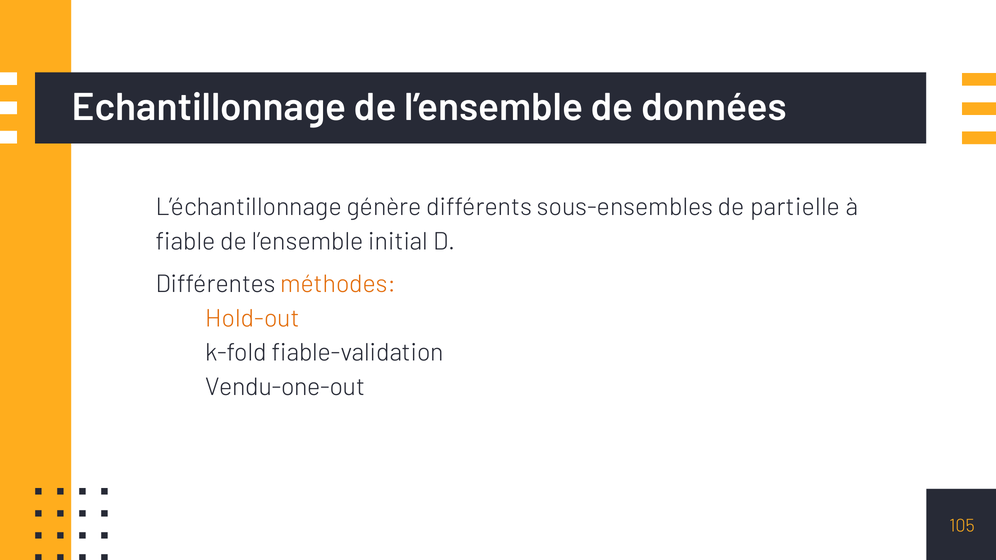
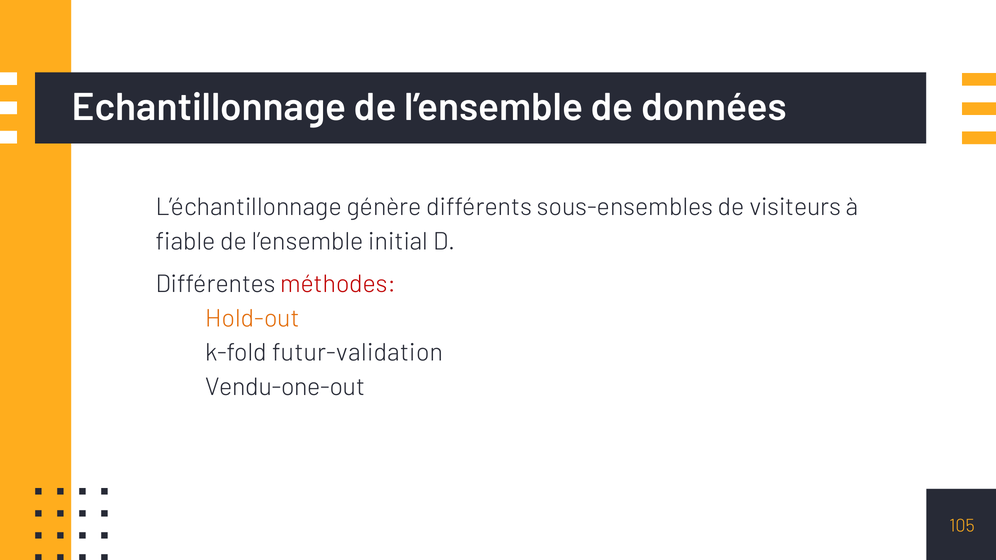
partielle: partielle -> visiteurs
méthodes colour: orange -> red
fiable-validation: fiable-validation -> futur-validation
